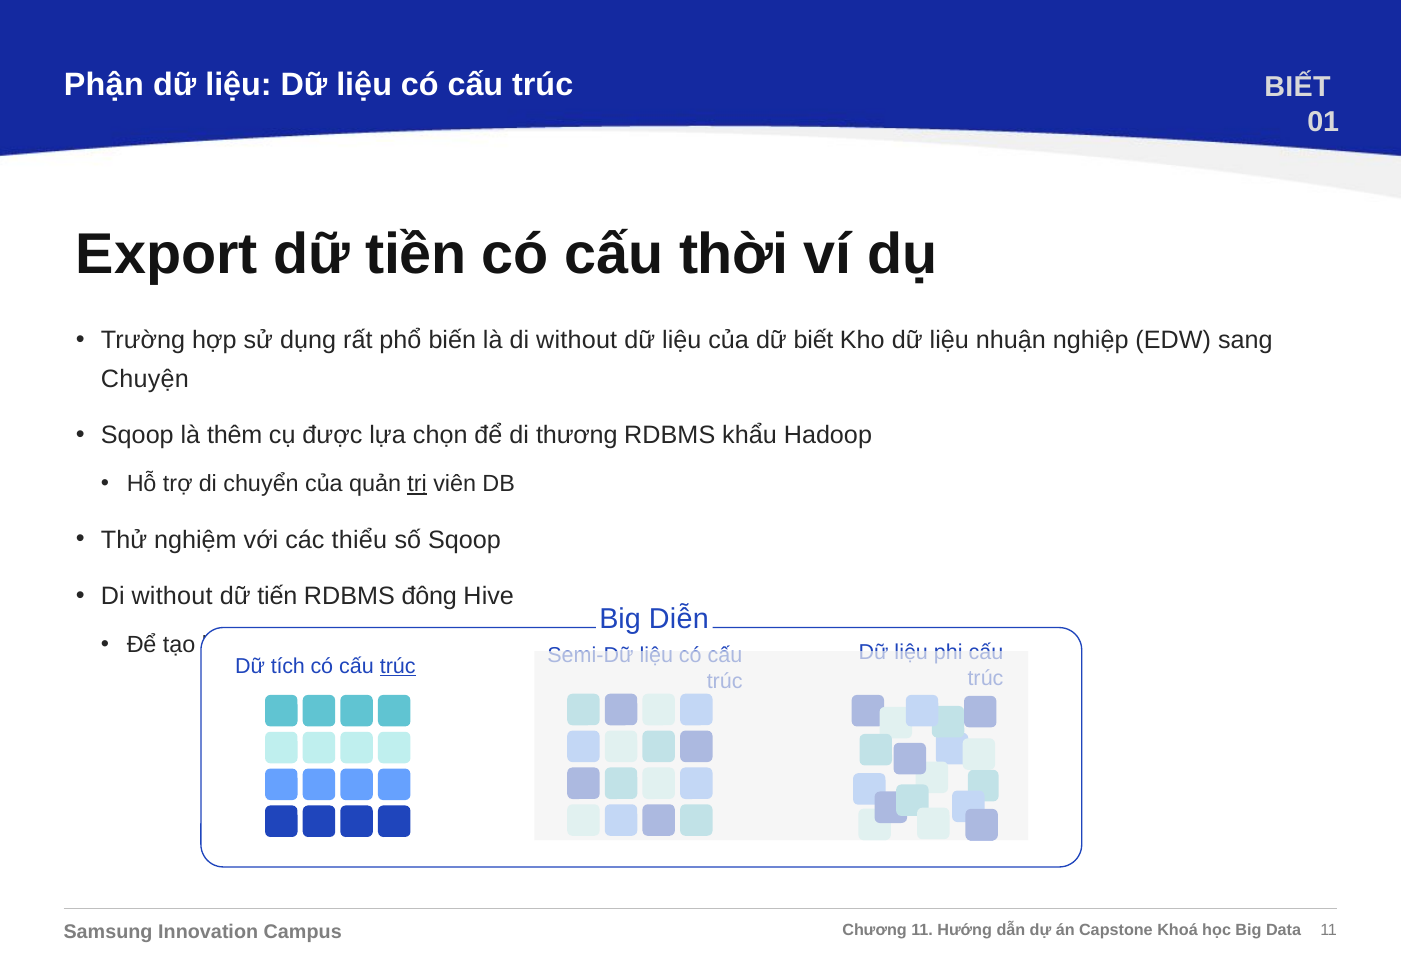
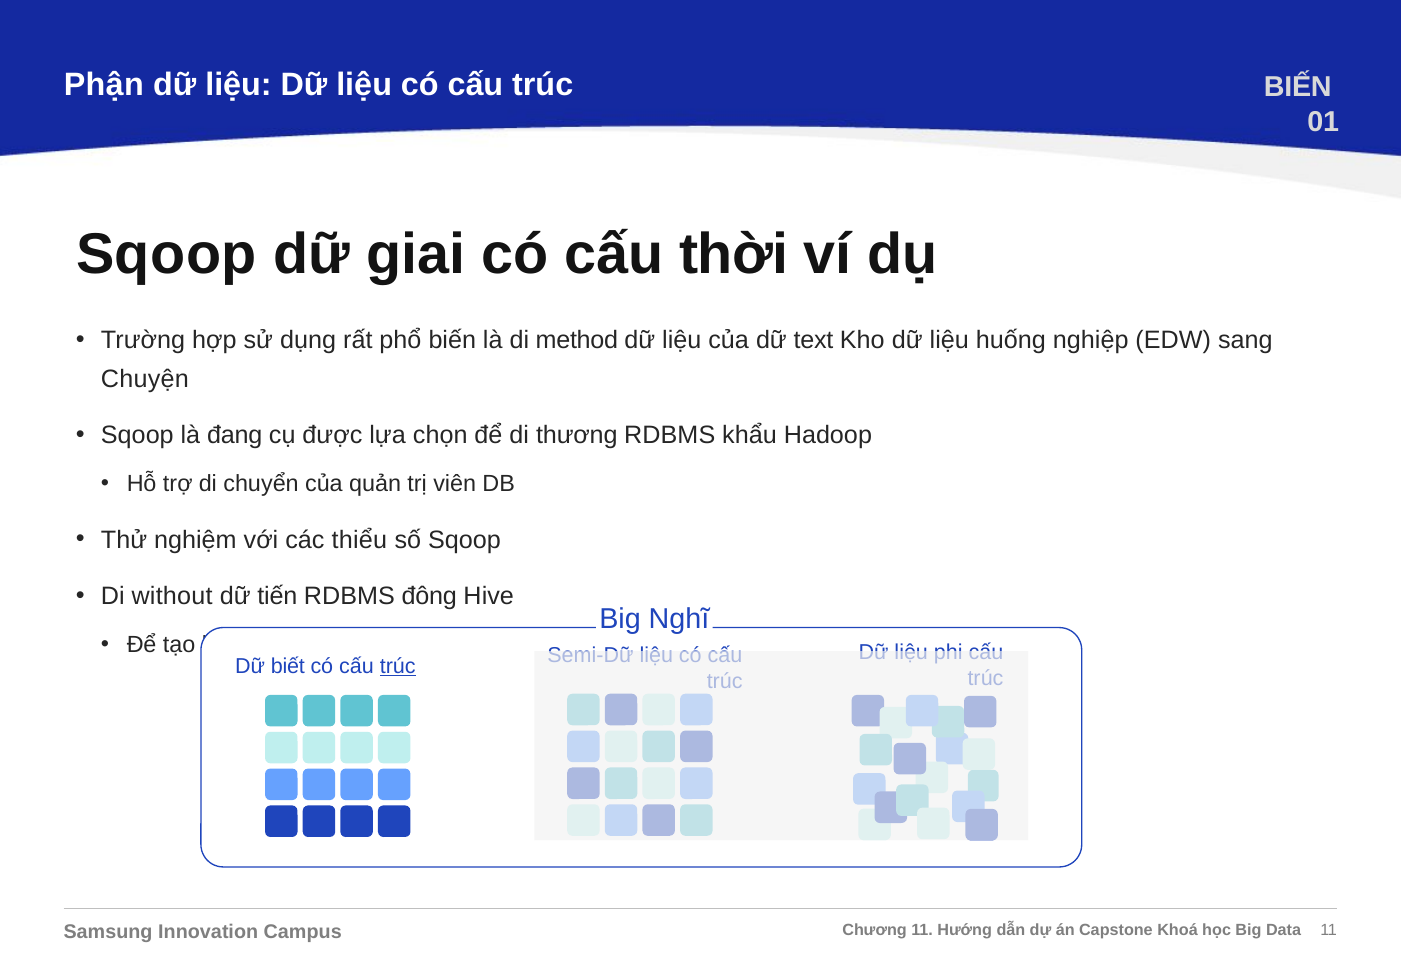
BIẾT at (1297, 87): BIẾT -> BIẾN
Export at (167, 254): Export -> Sqoop
tiền: tiền -> giai
là di without: without -> method
dữ biết: biết -> text
nhuận: nhuận -> huống
thêm: thêm -> đang
trị underline: present -> none
Diễn: Diễn -> Nghĩ
tích: tích -> biết
